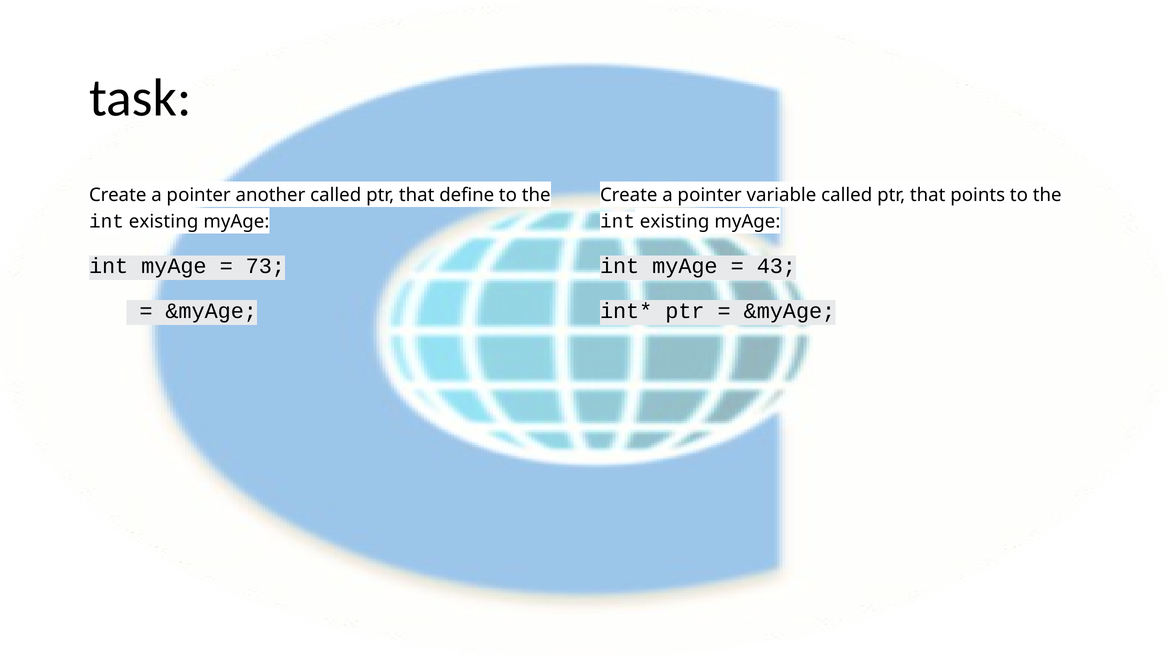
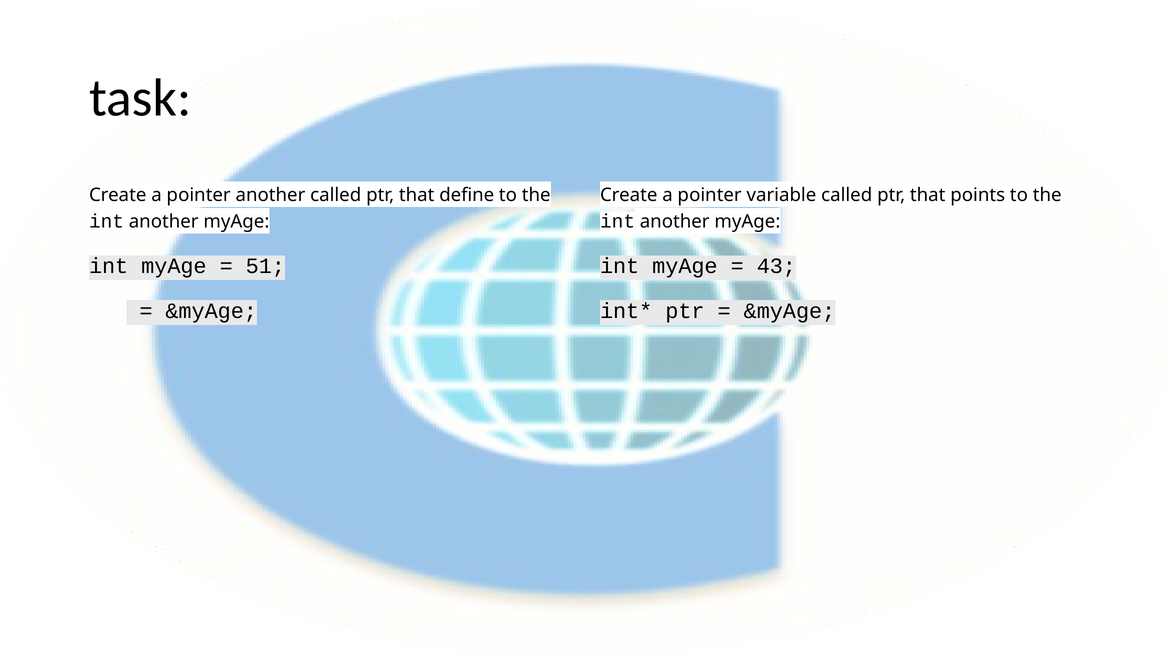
existing at (164, 222): existing -> another
existing at (675, 222): existing -> another
73: 73 -> 51
